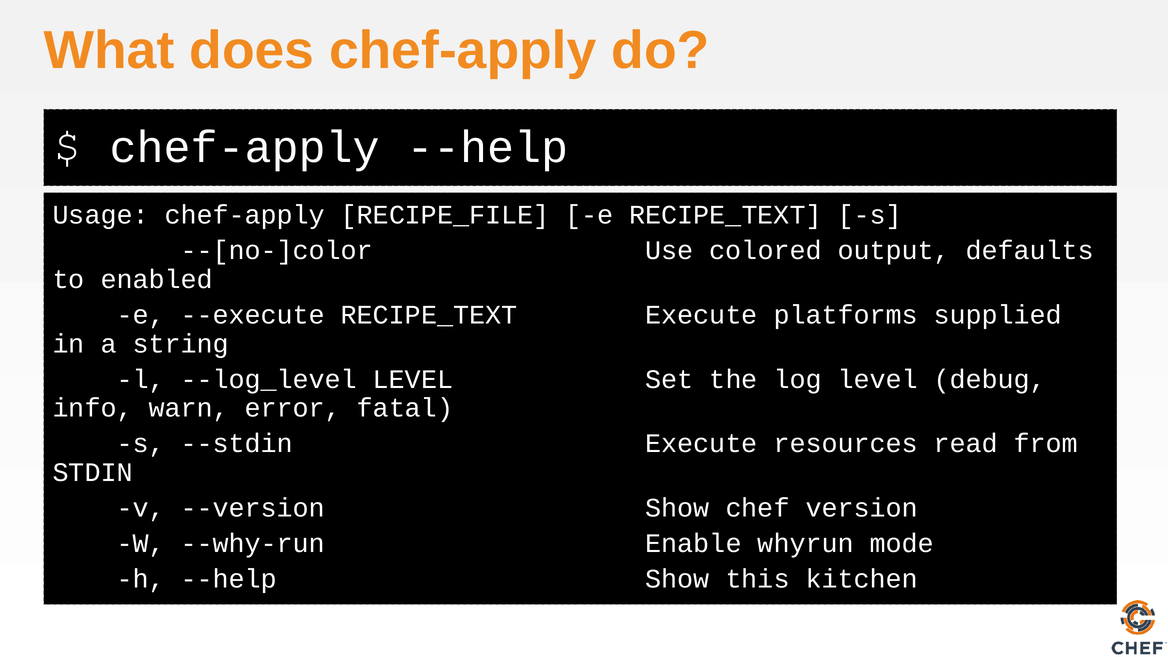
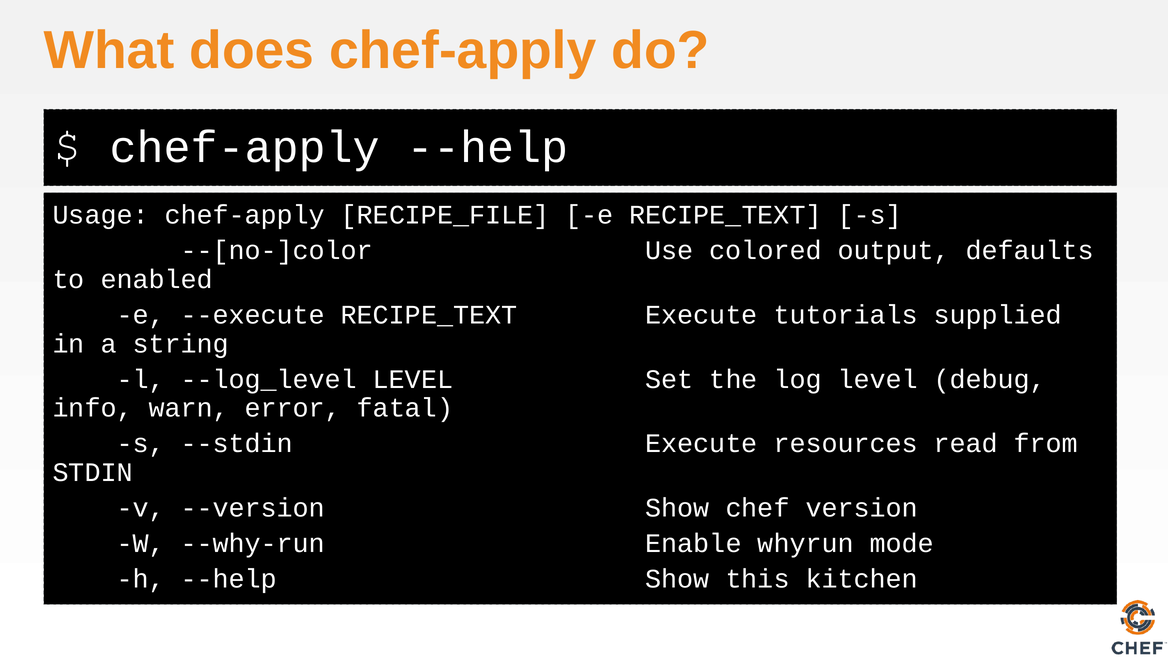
platforms: platforms -> tutorials
